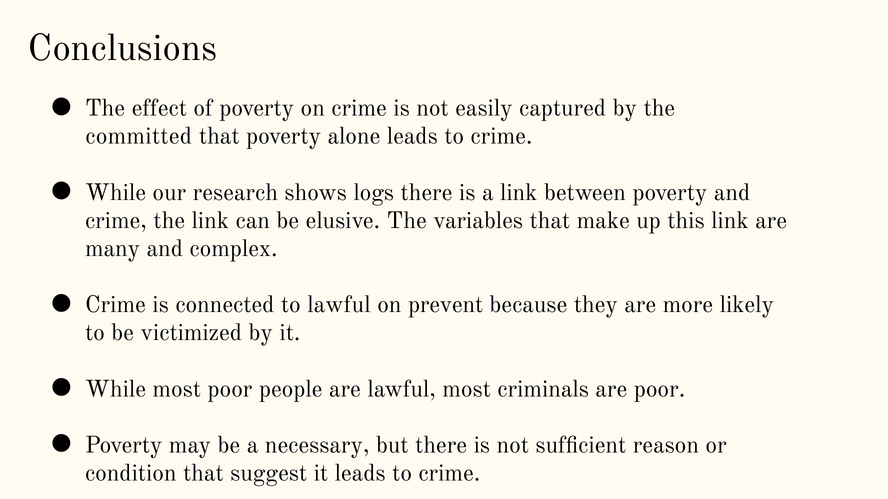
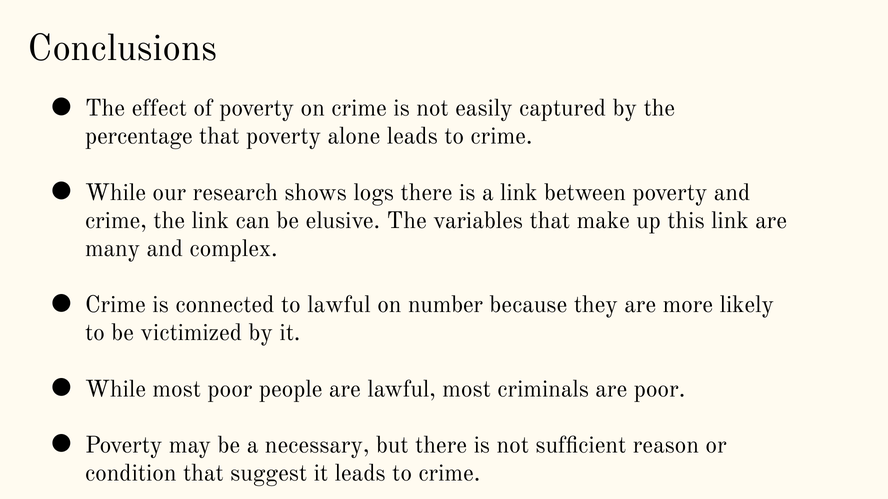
committed: committed -> percentage
prevent: prevent -> number
